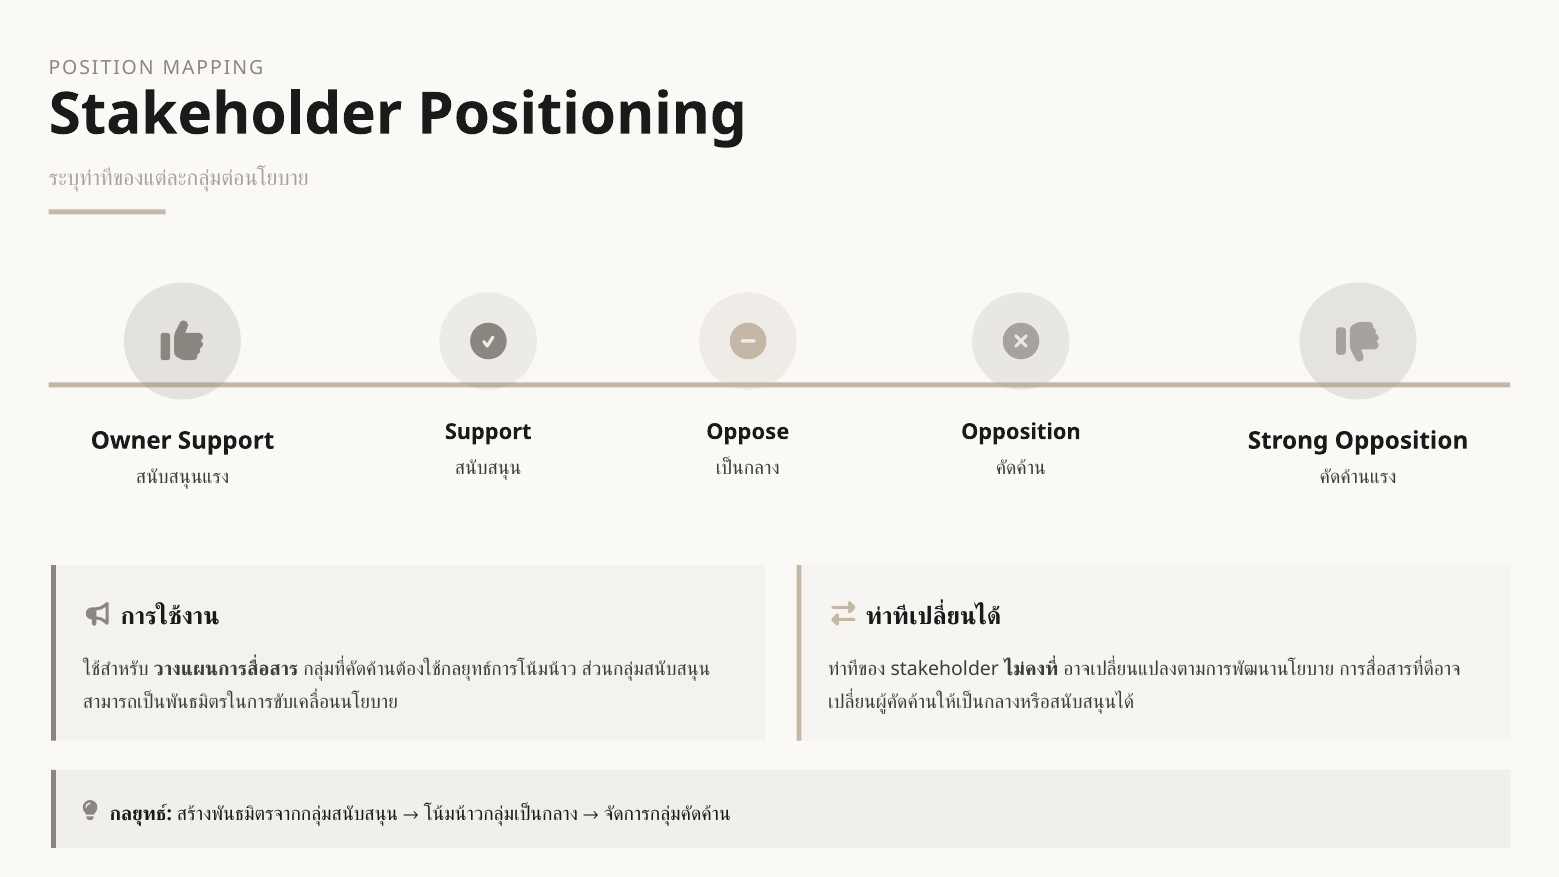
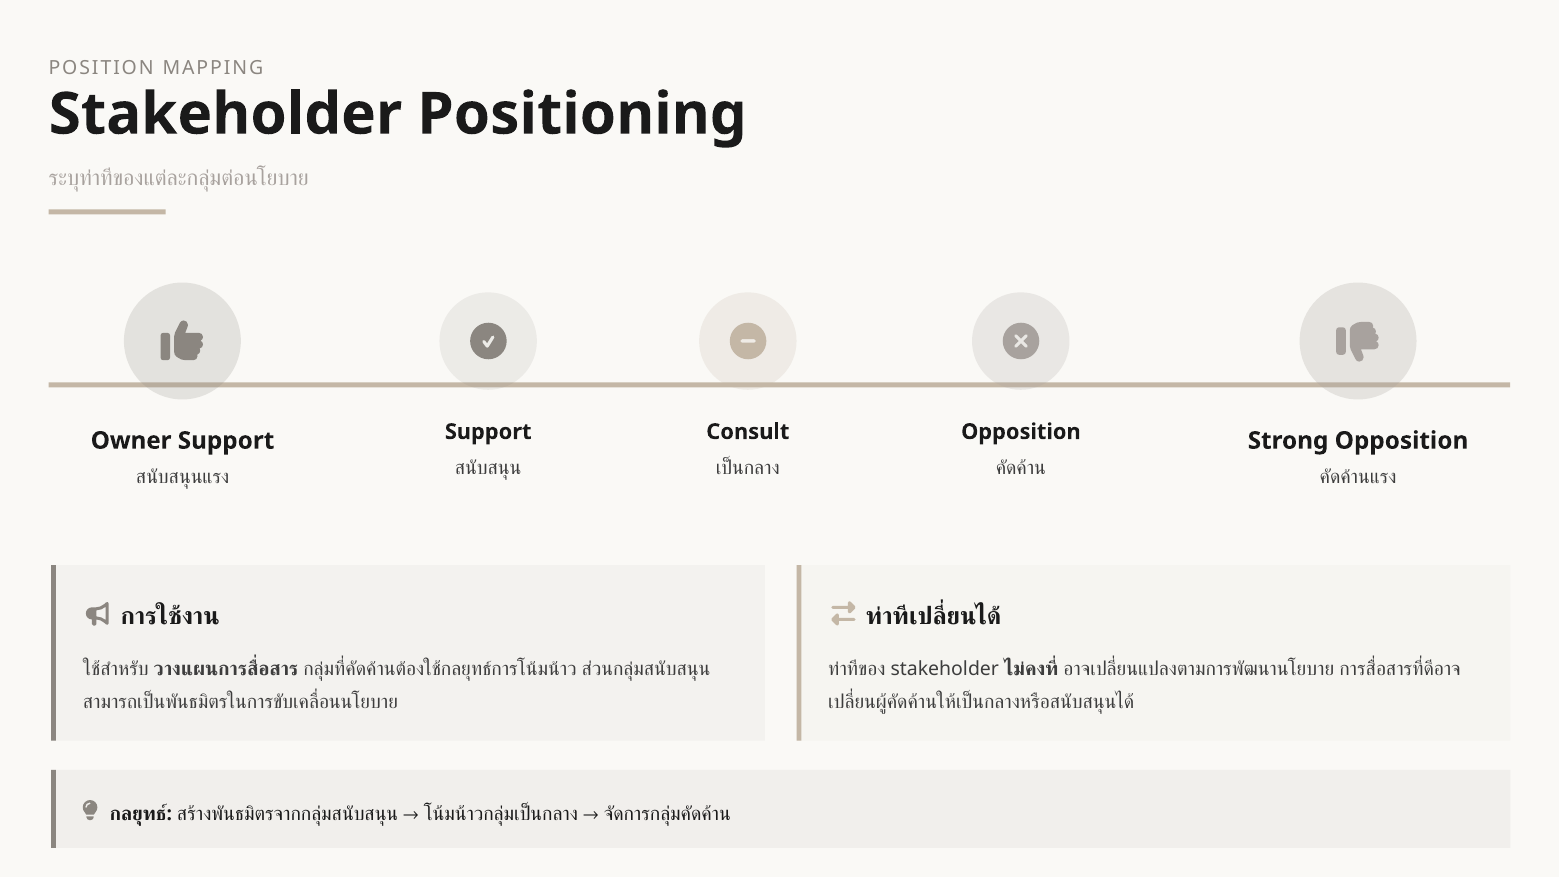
Oppose: Oppose -> Consult
